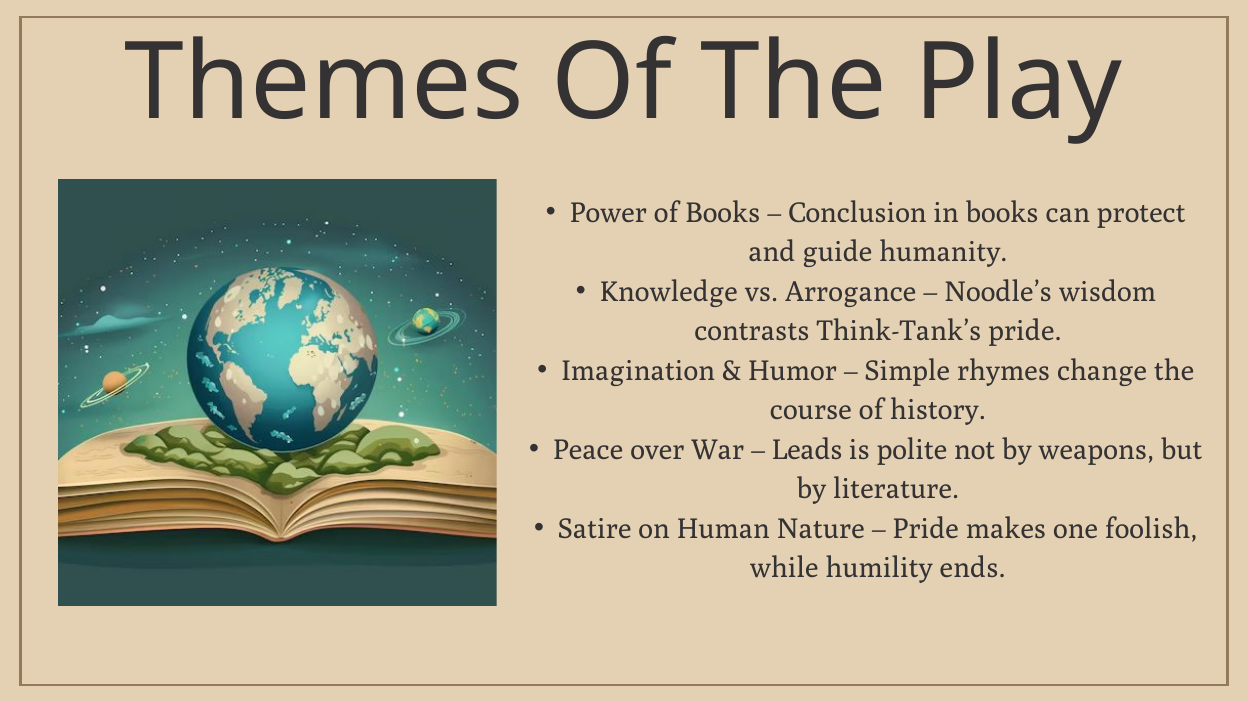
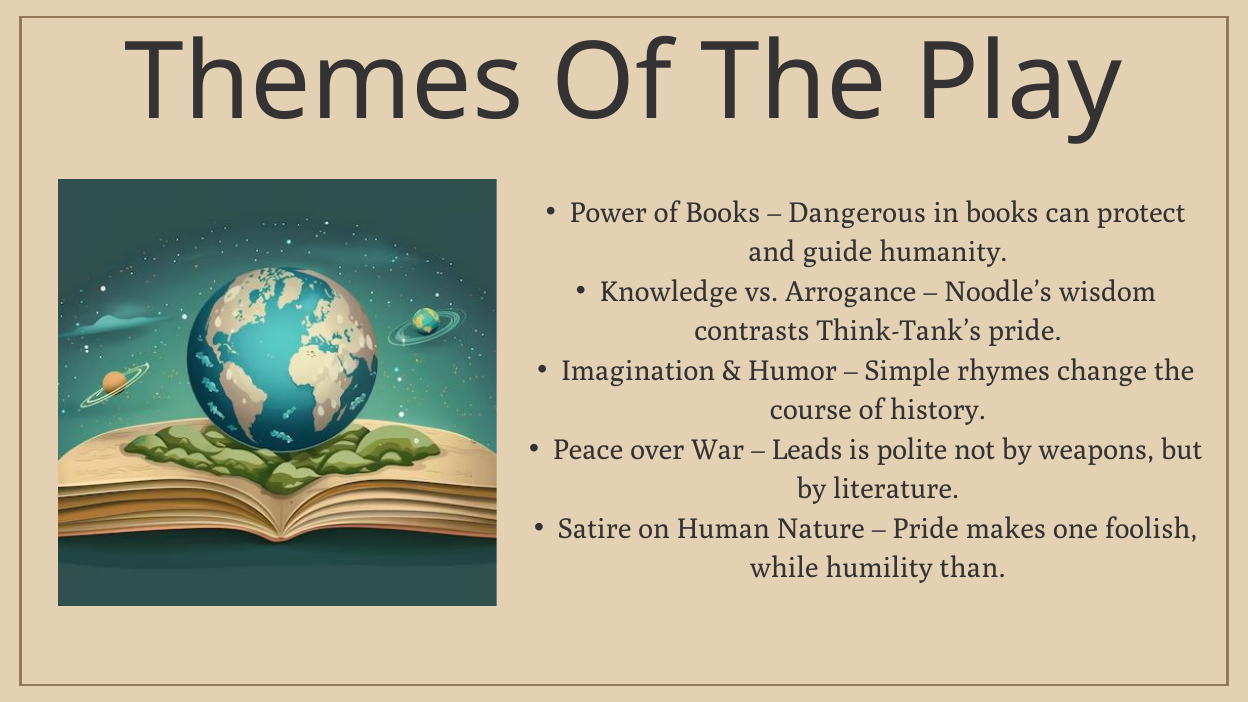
Conclusion: Conclusion -> Dangerous
ends: ends -> than
